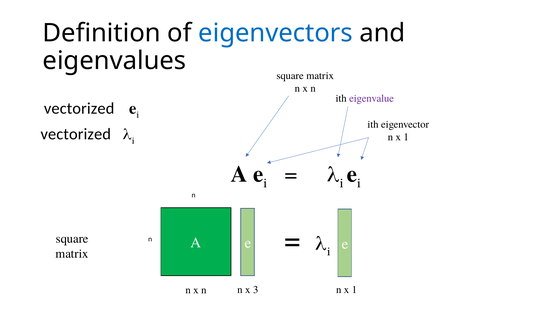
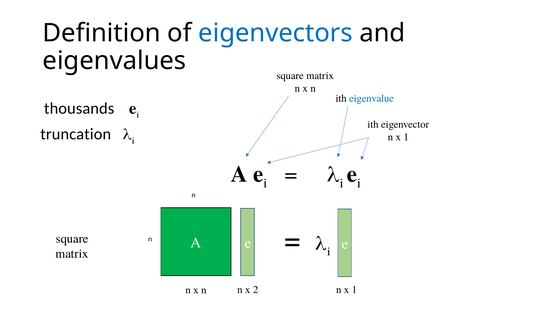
eigenvalue colour: purple -> blue
vectorized at (79, 109): vectorized -> thousands
vectorized at (76, 134): vectorized -> truncation
3: 3 -> 2
